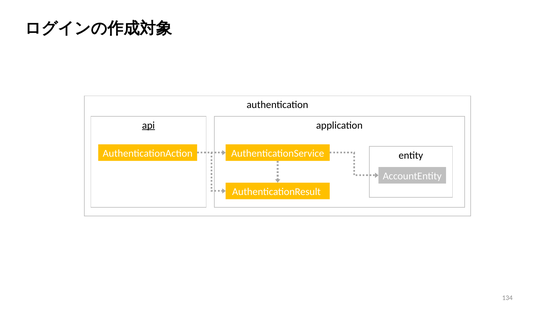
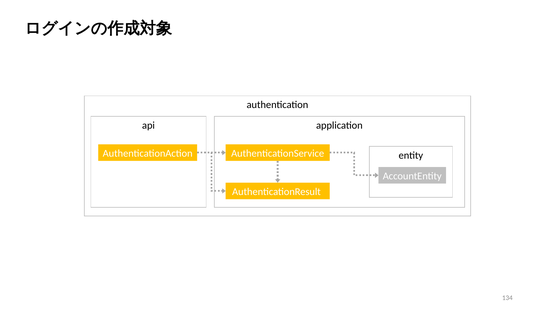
api underline: present -> none
